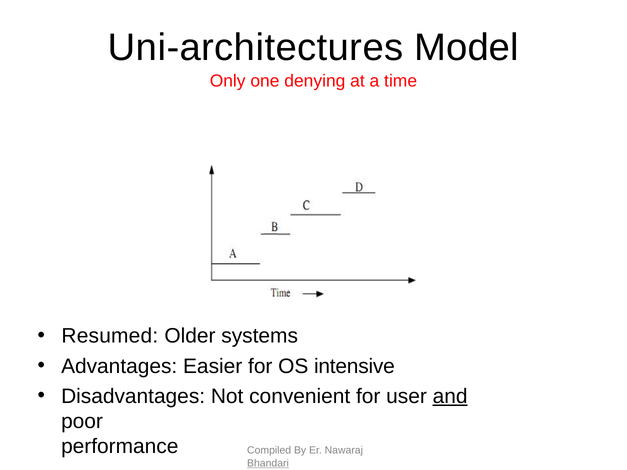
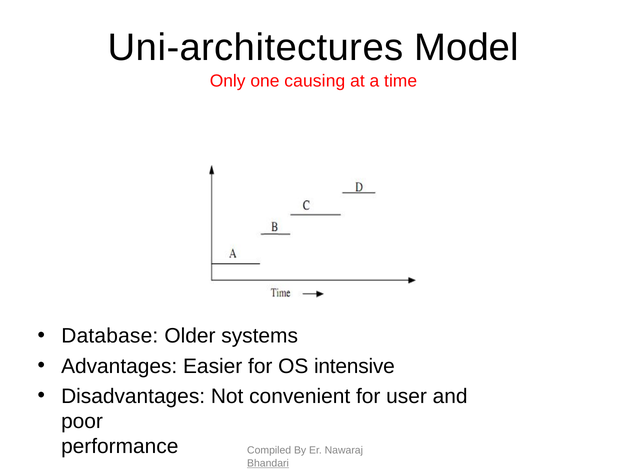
denying: denying -> causing
Resumed: Resumed -> Database
and underline: present -> none
